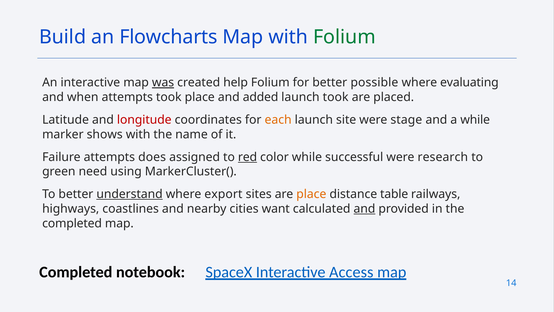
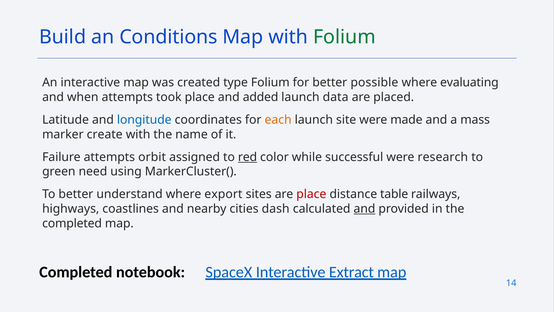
Flowcharts: Flowcharts -> Conditions
was underline: present -> none
help: help -> type
launch took: took -> data
longitude colour: red -> blue
stage: stage -> made
a while: while -> mass
shows: shows -> create
does: does -> orbit
understand underline: present -> none
place at (311, 194) colour: orange -> red
want: want -> dash
Access: Access -> Extract
